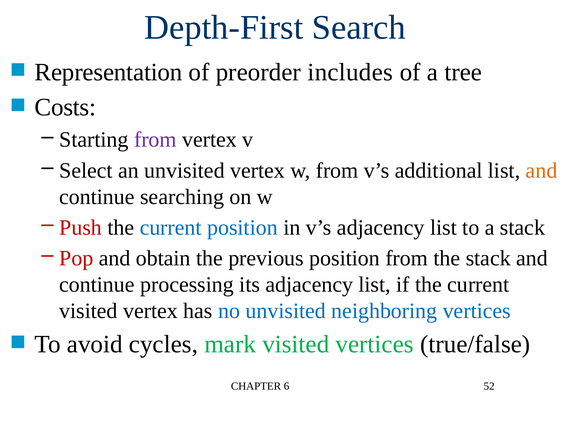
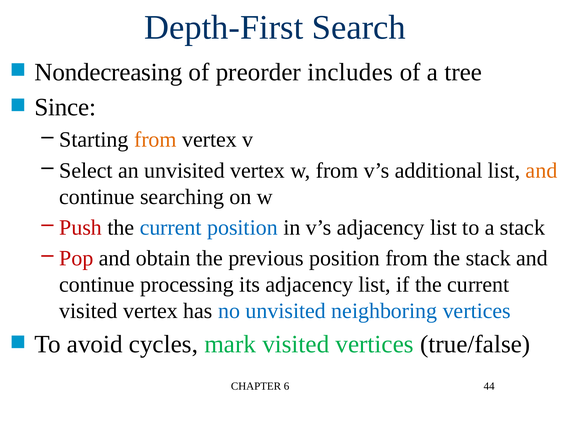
Representation: Representation -> Nondecreasing
Costs: Costs -> Since
from at (155, 140) colour: purple -> orange
52: 52 -> 44
